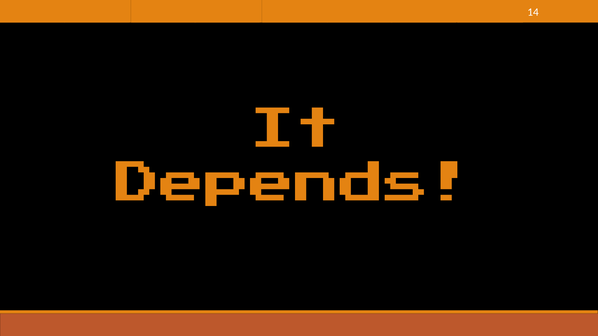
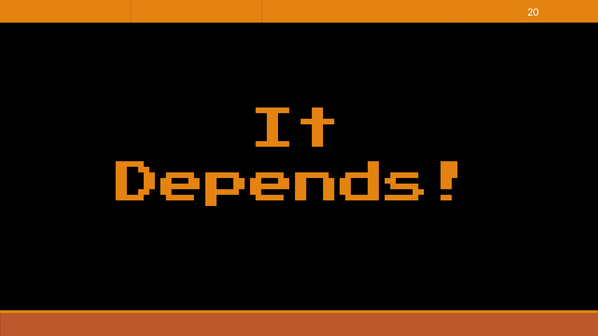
14 at (533, 12): 14 -> 20
